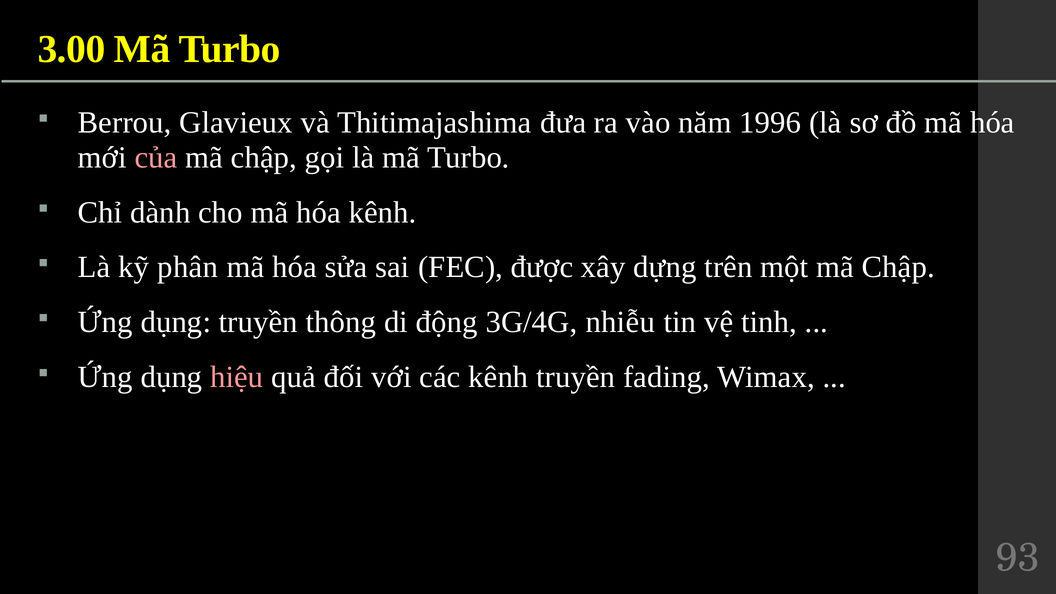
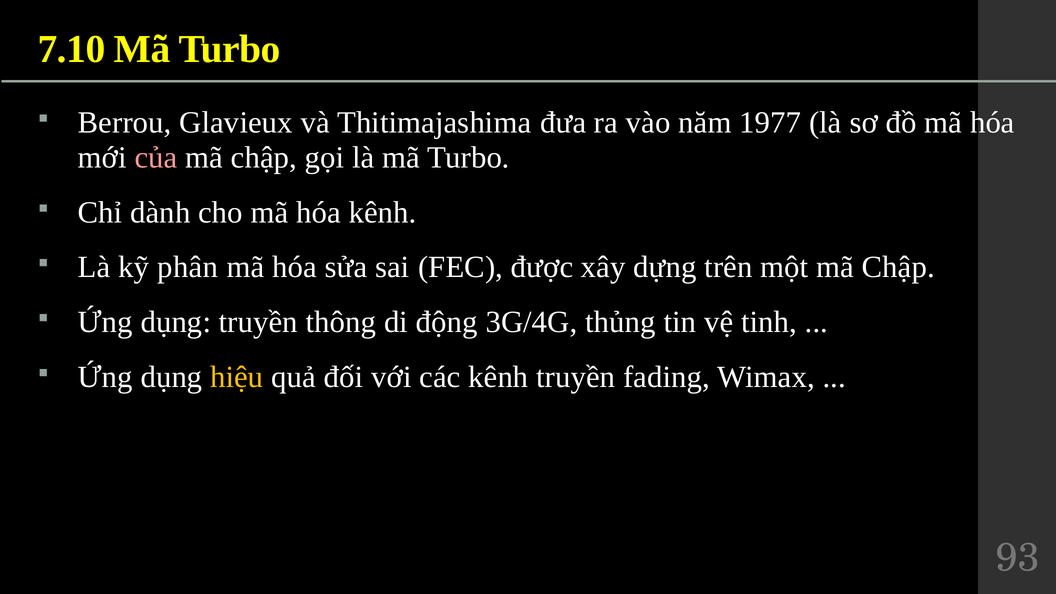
3.00: 3.00 -> 7.10
1996: 1996 -> 1977
nhiễu: nhiễu -> thủng
hiệu colour: pink -> yellow
